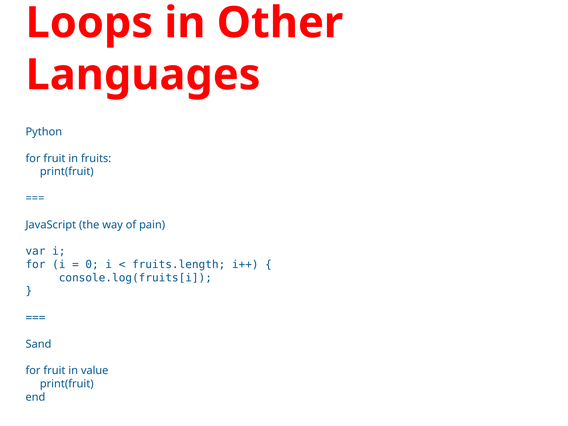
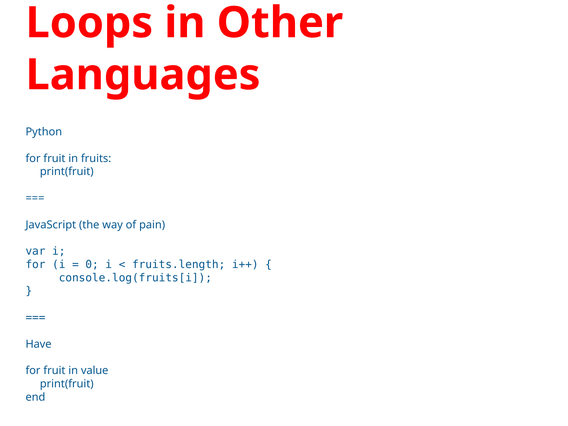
Sand: Sand -> Have
